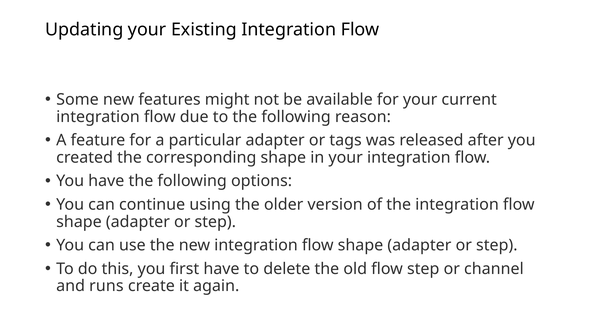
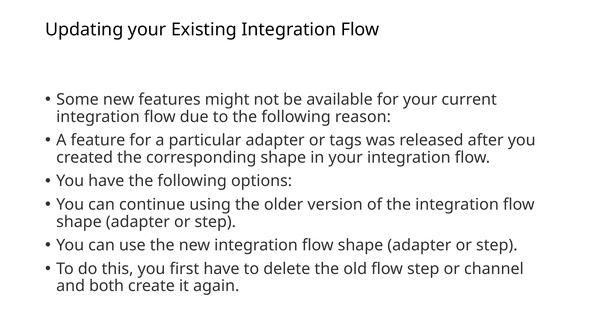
runs: runs -> both
